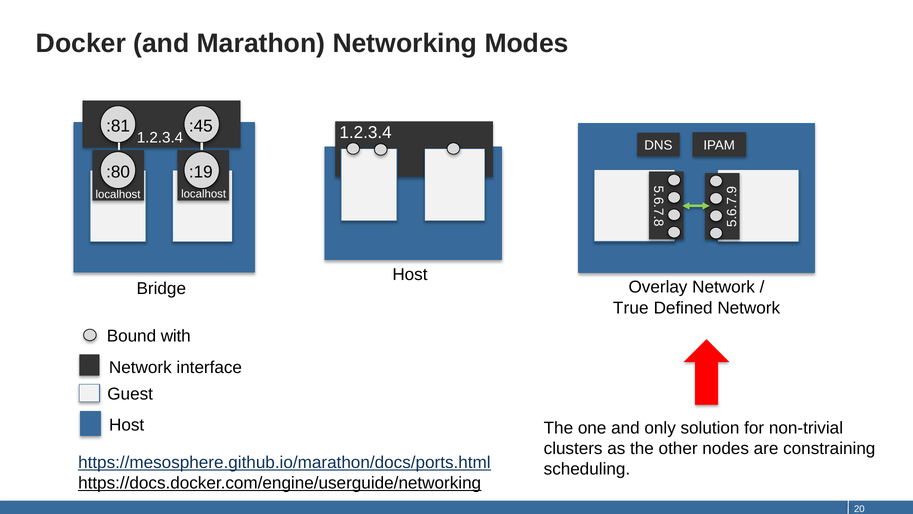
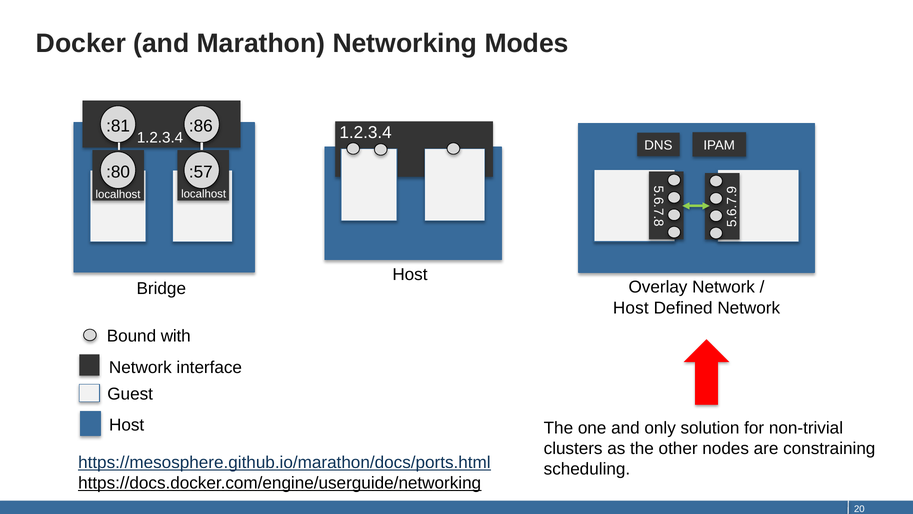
:45: :45 -> :86
:19: :19 -> :57
True at (631, 308): True -> Host
